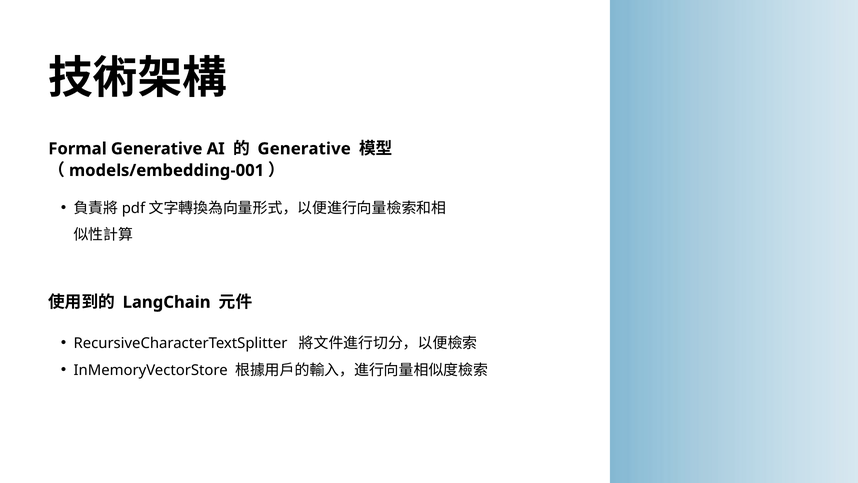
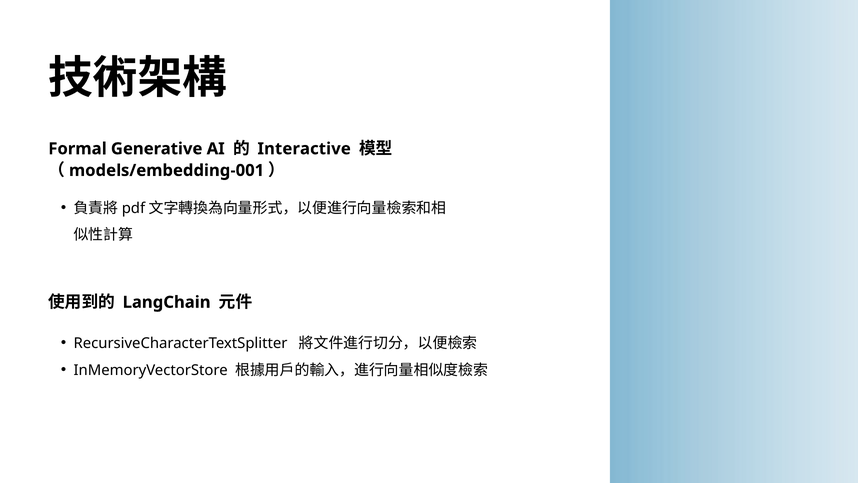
Generative at (304, 149): Generative -> Interactive
